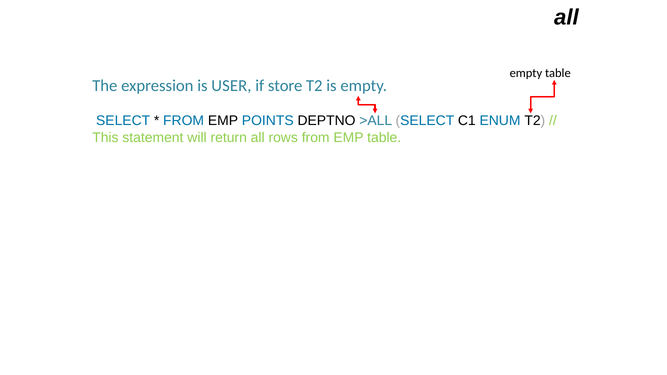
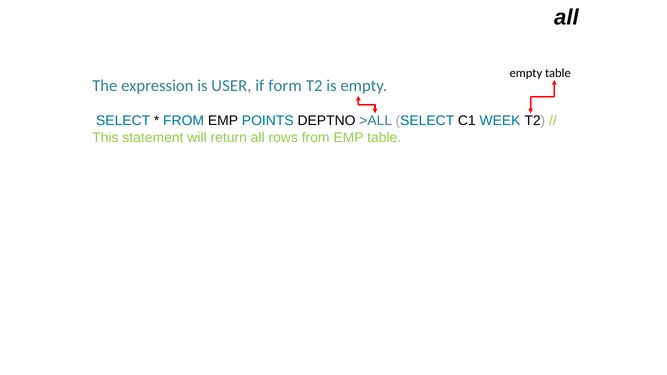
store: store -> form
ENUM: ENUM -> WEEK
